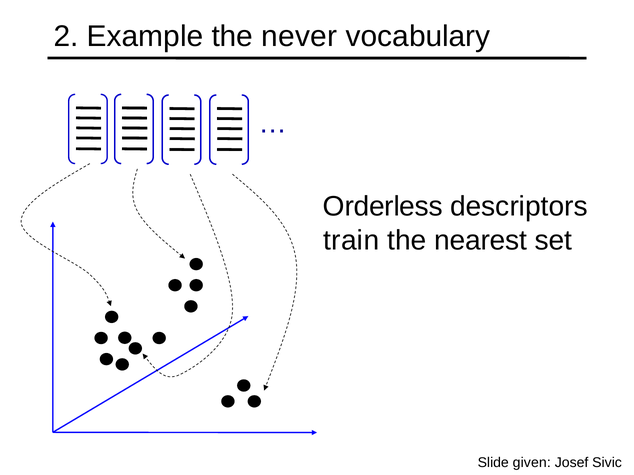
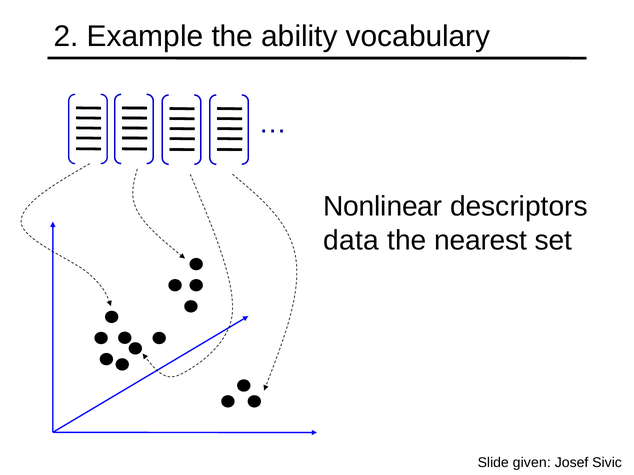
never: never -> ability
Orderless: Orderless -> Nonlinear
train: train -> data
